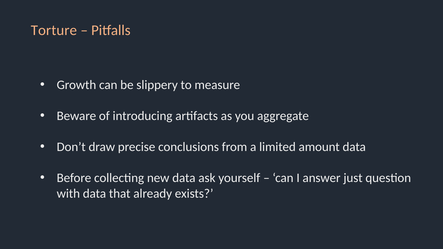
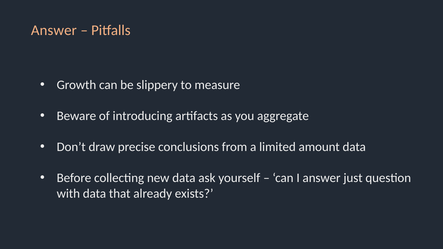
Torture at (54, 30): Torture -> Answer
